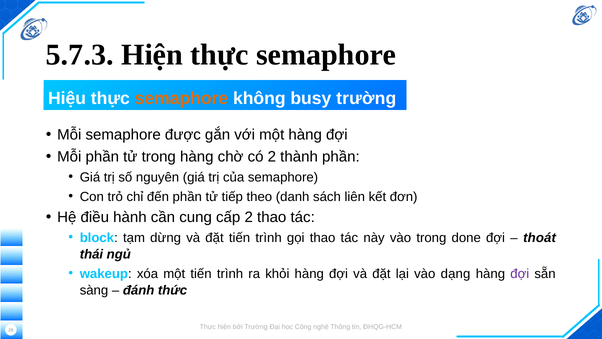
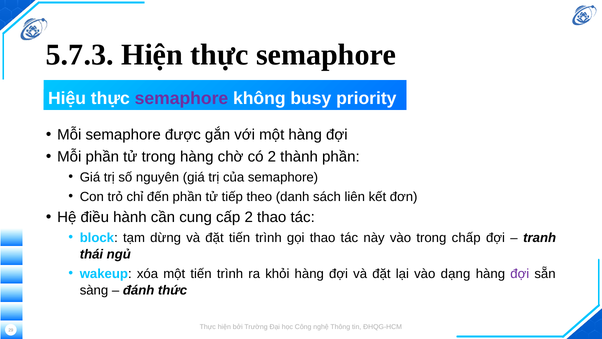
semaphore at (181, 98) colour: orange -> purple
busy trường: trường -> priority
done: done -> chấp
thoát: thoát -> tranh
